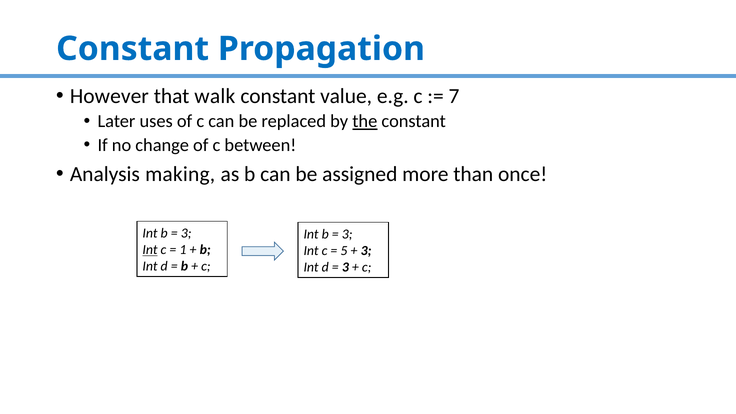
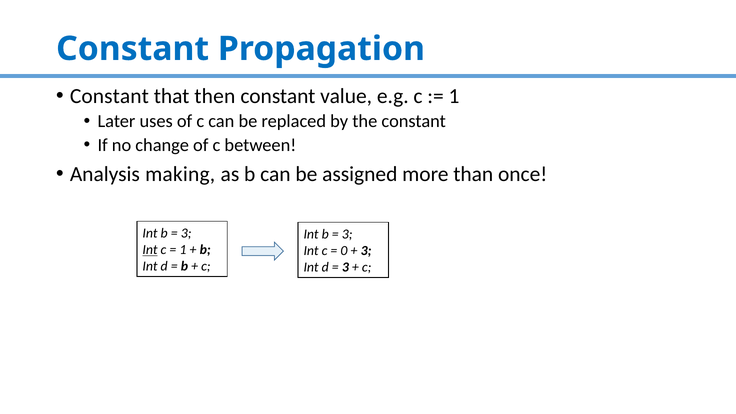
However at (109, 96): However -> Constant
walk: walk -> then
7 at (454, 96): 7 -> 1
the underline: present -> none
5: 5 -> 0
